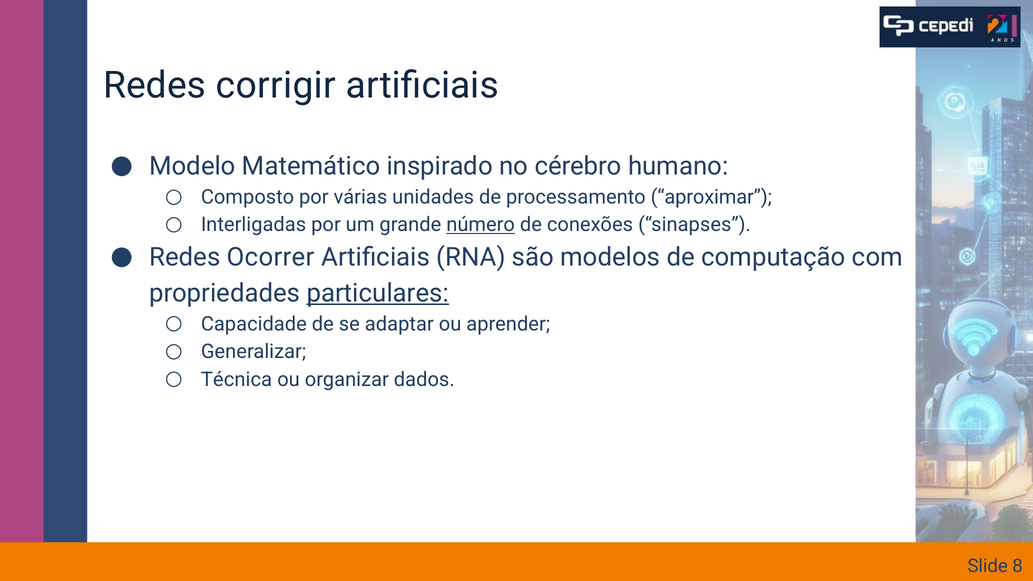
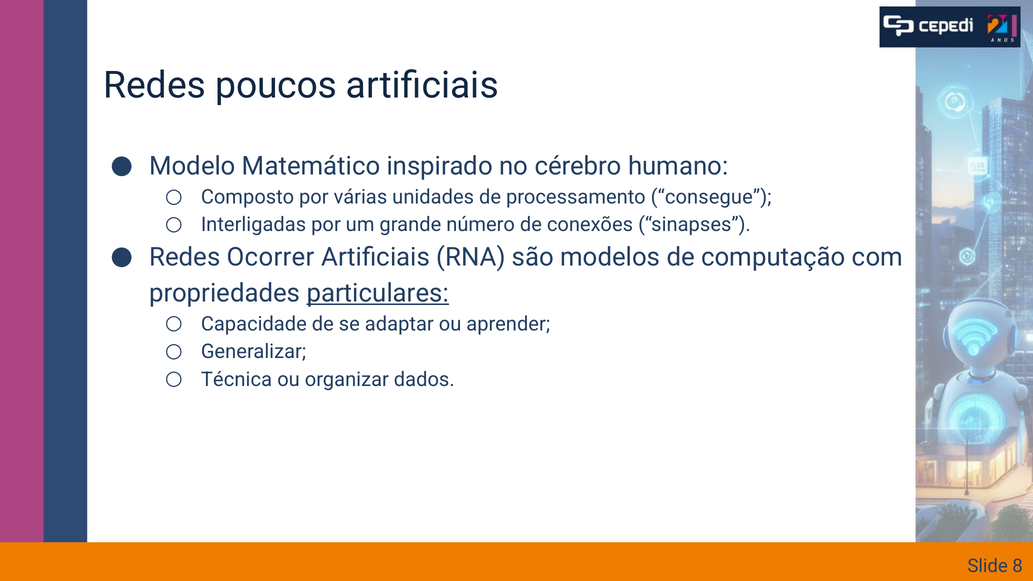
corrigir: corrigir -> poucos
aproximar: aproximar -> consegue
número underline: present -> none
